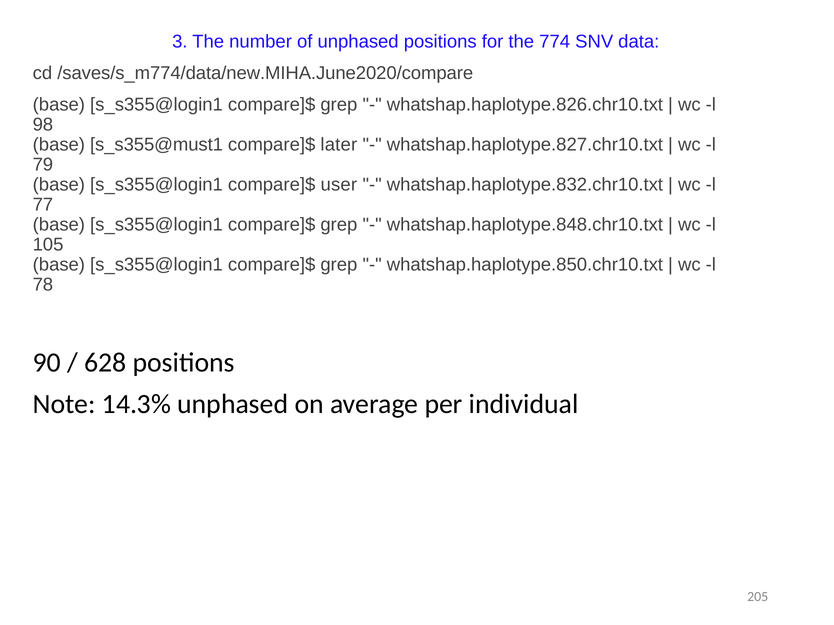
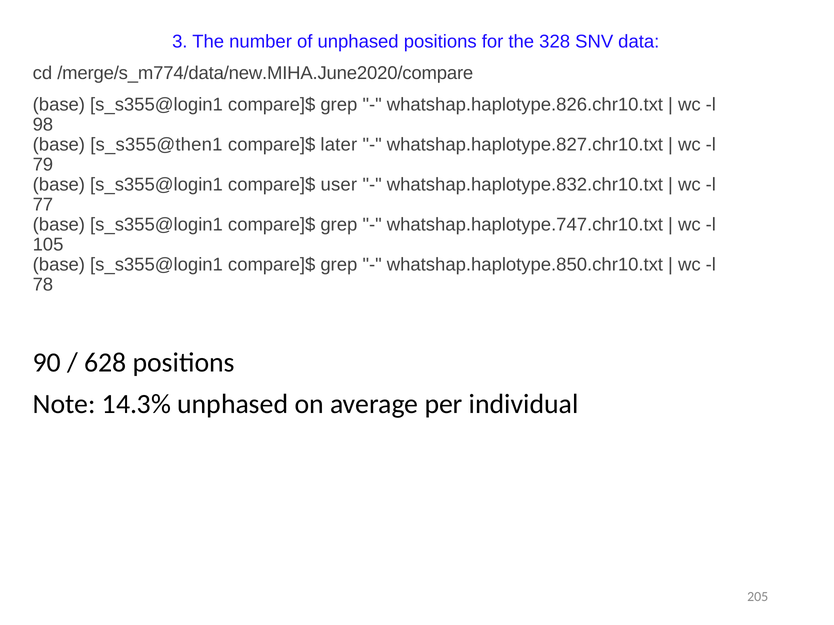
774: 774 -> 328
/saves/s_m774/data/new.MIHA.June2020/compare: /saves/s_m774/data/new.MIHA.June2020/compare -> /merge/s_m774/data/new.MIHA.June2020/compare
s_s355@must1: s_s355@must1 -> s_s355@then1
whatshap.haplotype.848.chr10.txt: whatshap.haplotype.848.chr10.txt -> whatshap.haplotype.747.chr10.txt
